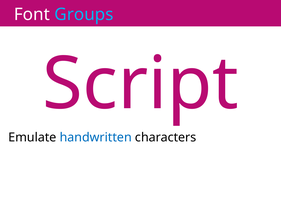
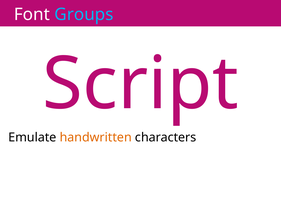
handwritten colour: blue -> orange
